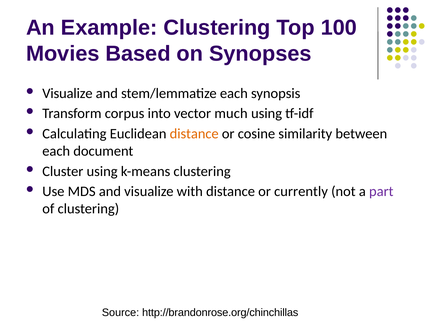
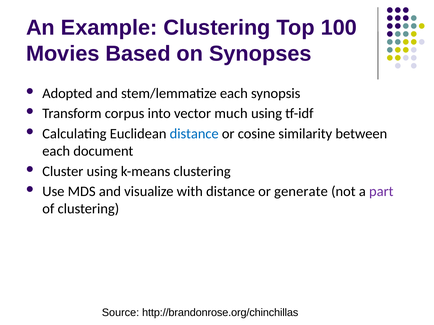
Visualize at (67, 93): Visualize -> Adopted
distance at (194, 134) colour: orange -> blue
currently: currently -> generate
